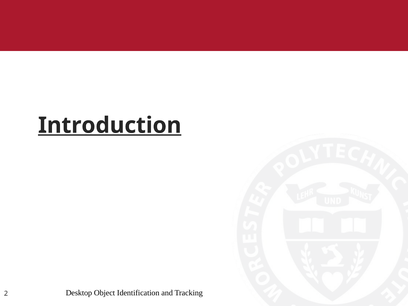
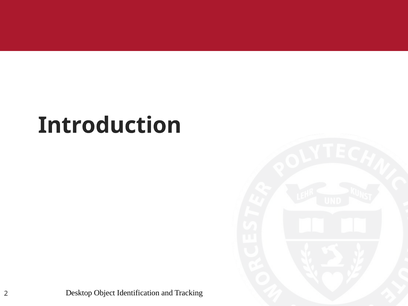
Introduction underline: present -> none
